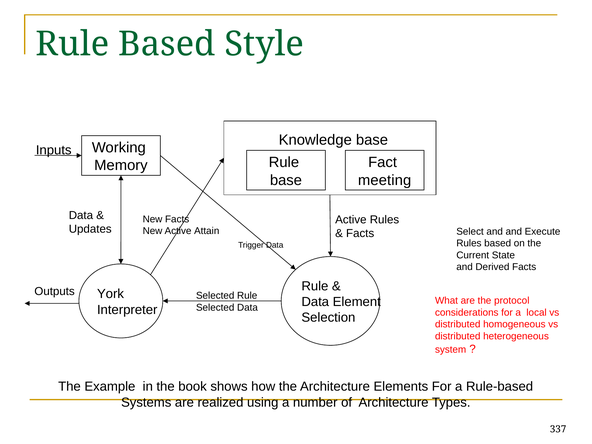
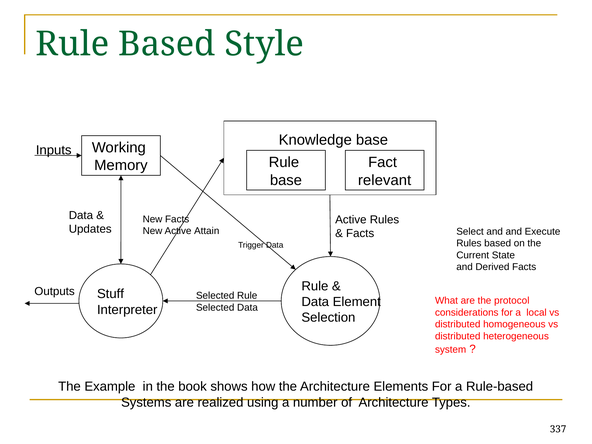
meeting: meeting -> relevant
York: York -> Stuff
